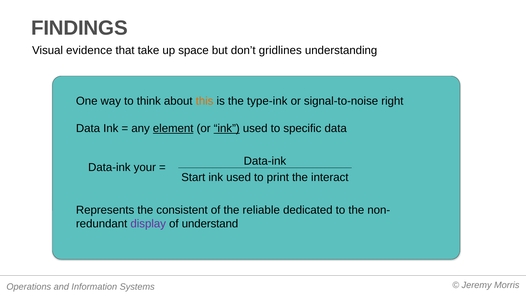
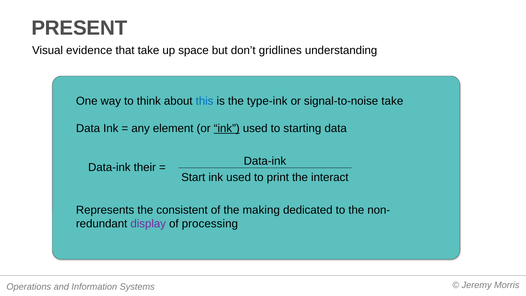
FINDINGS: FINDINGS -> PRESENT
this colour: orange -> blue
signal-to-noise right: right -> take
element underline: present -> none
specific: specific -> starting
your: your -> their
reliable: reliable -> making
understand: understand -> processing
